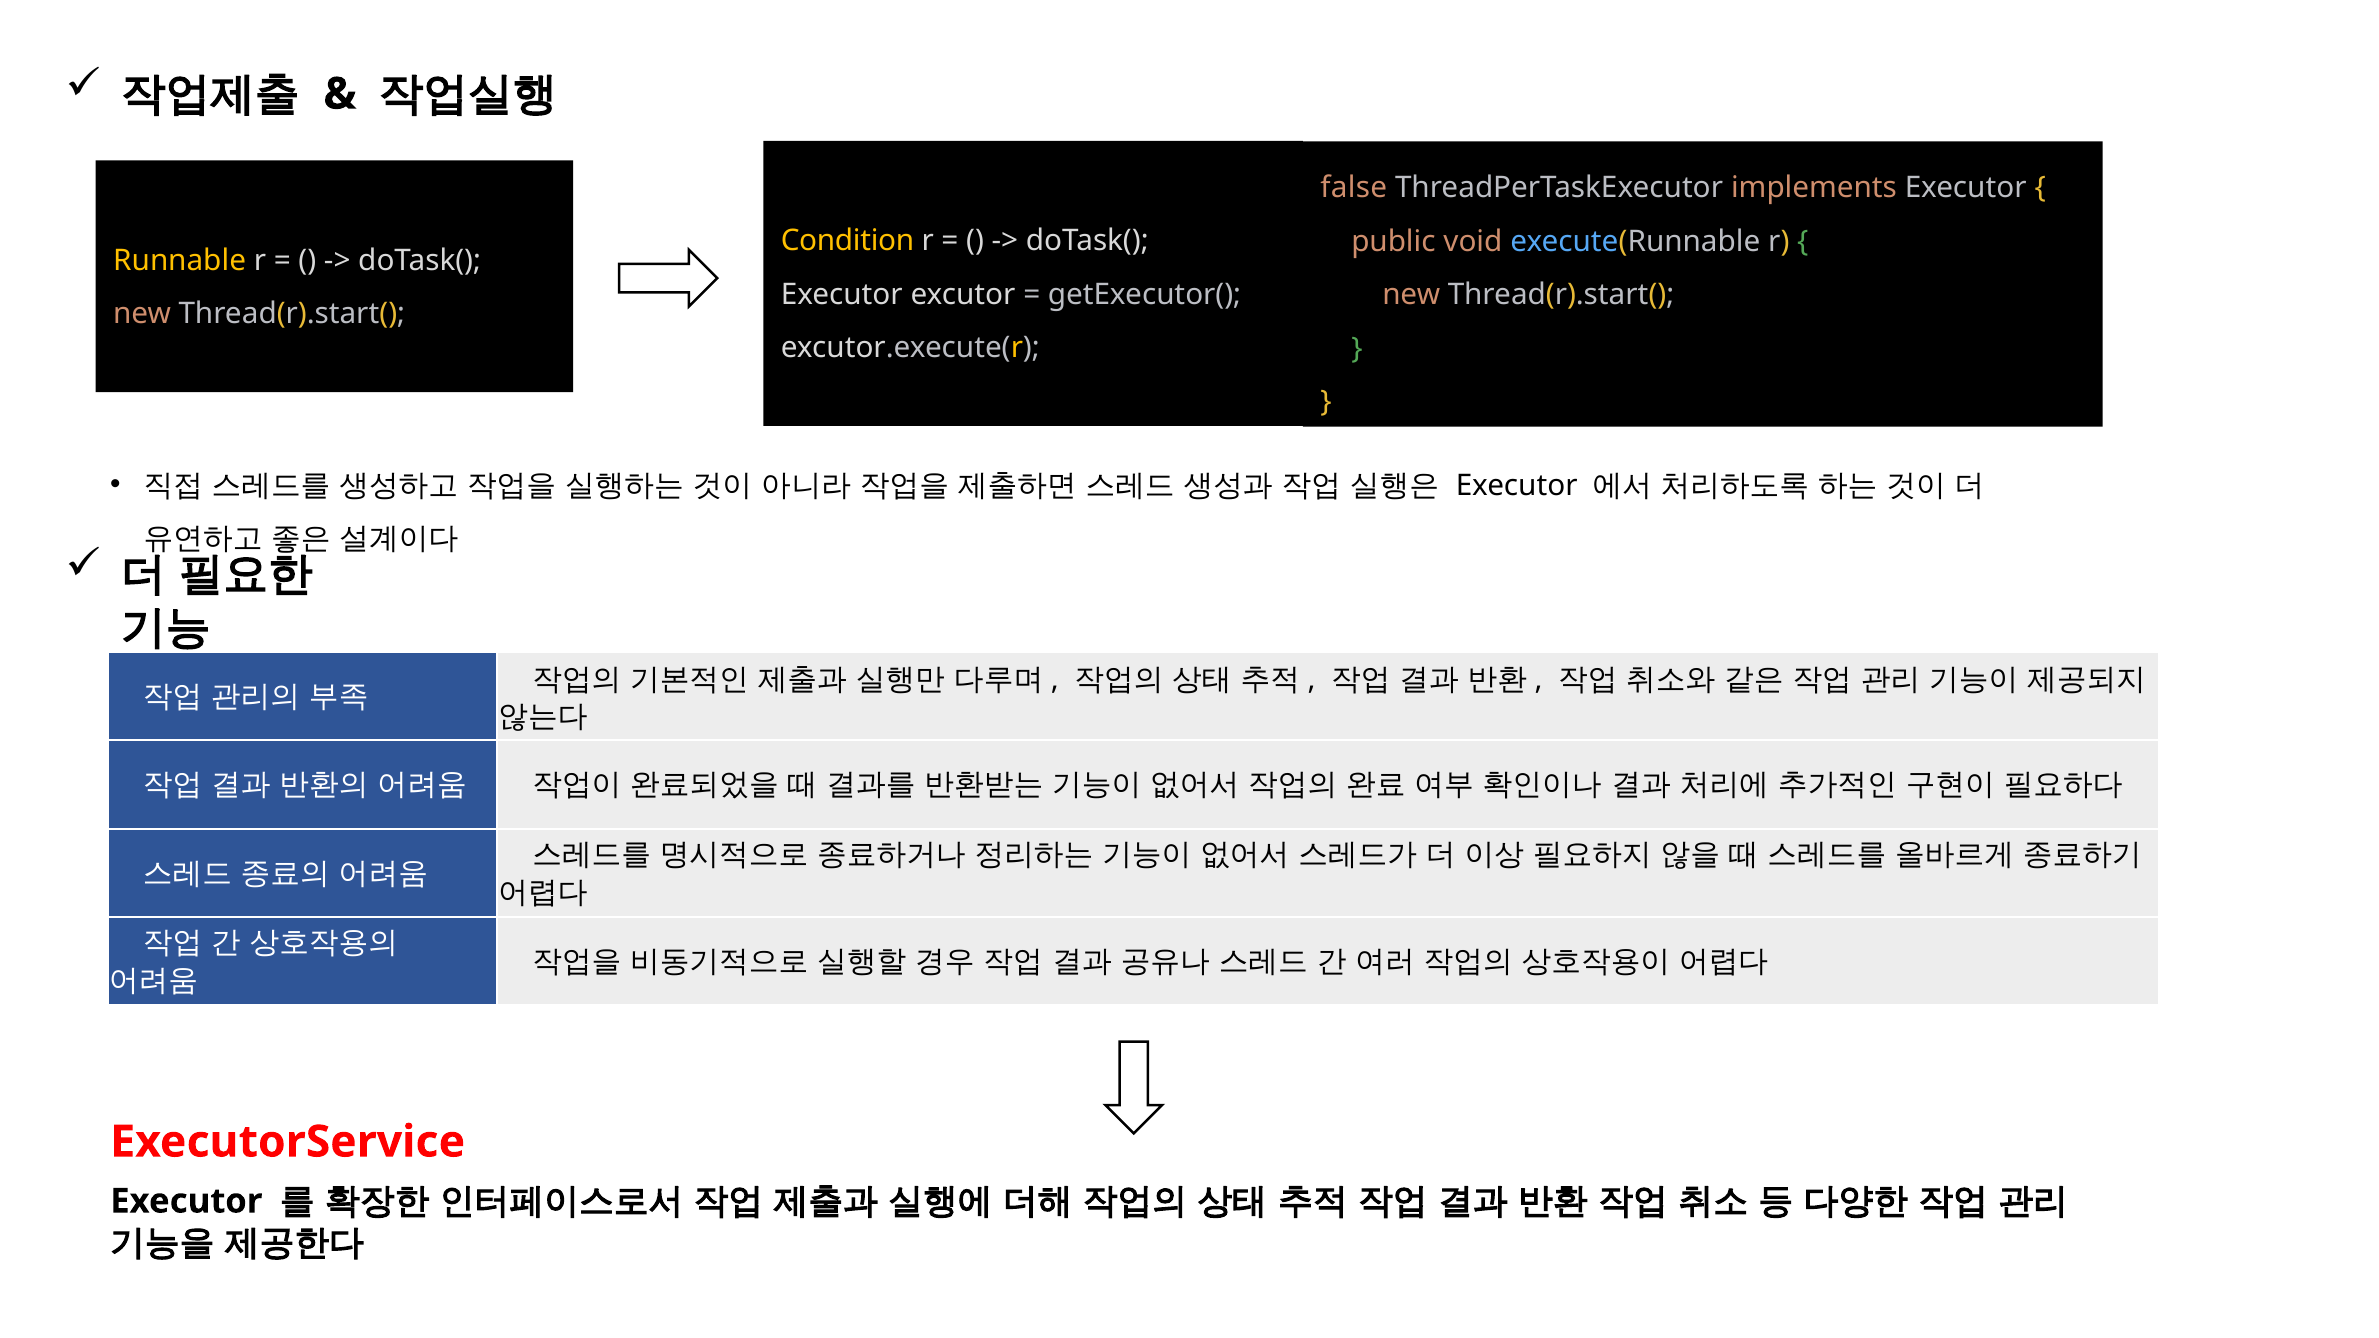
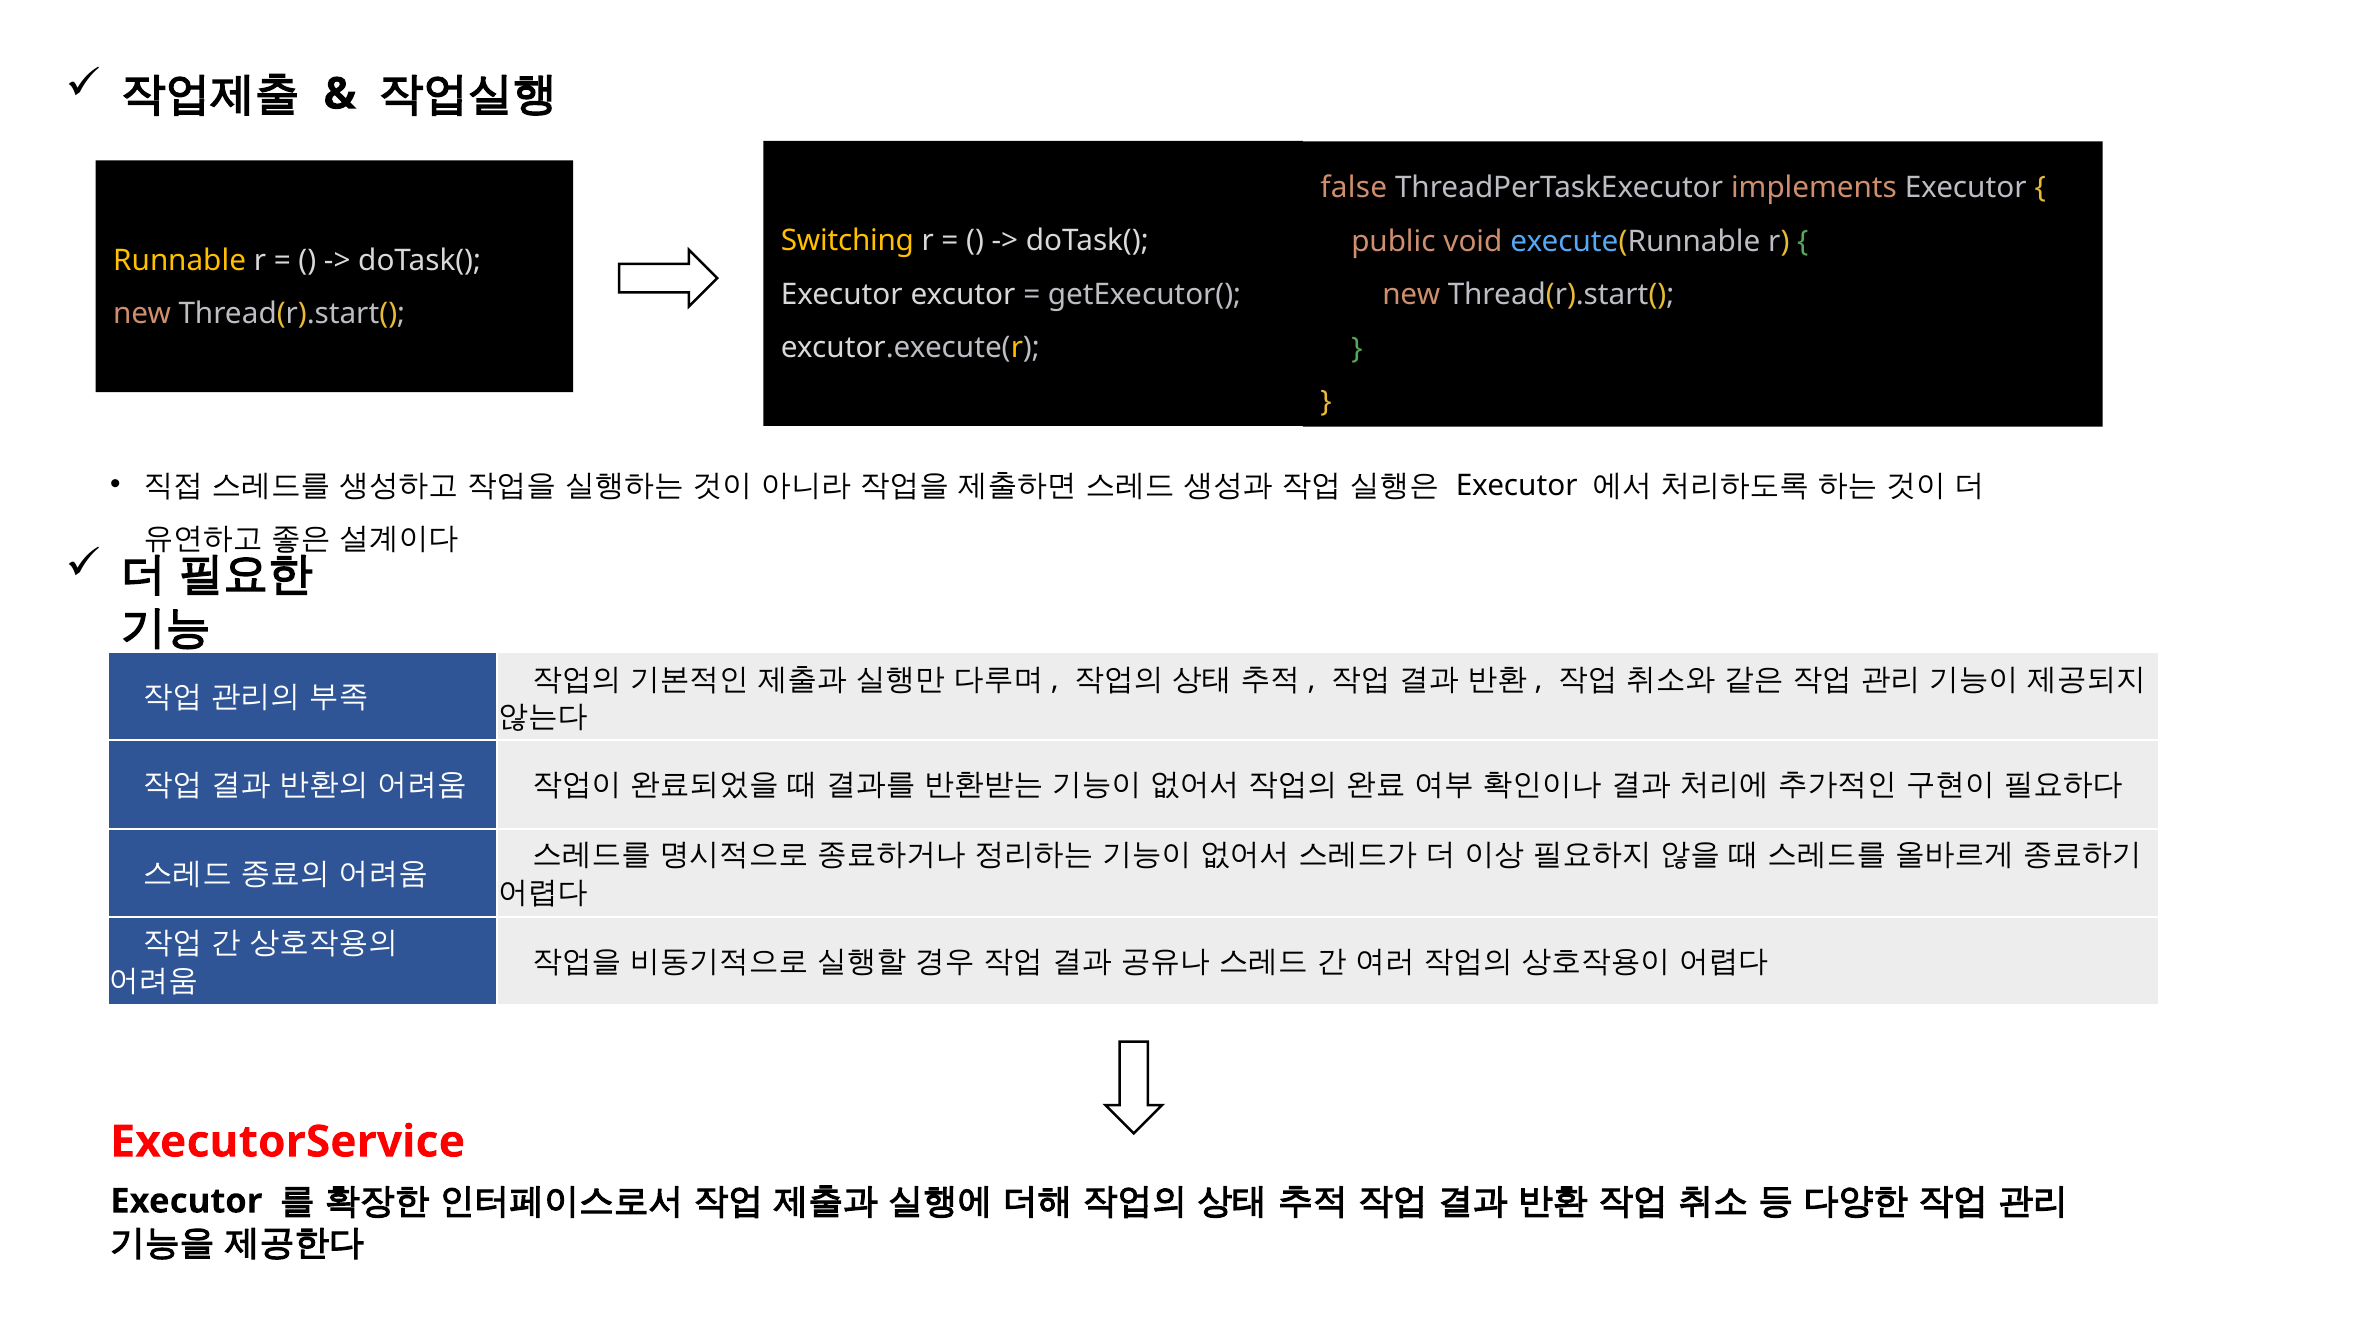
Condition: Condition -> Switching
